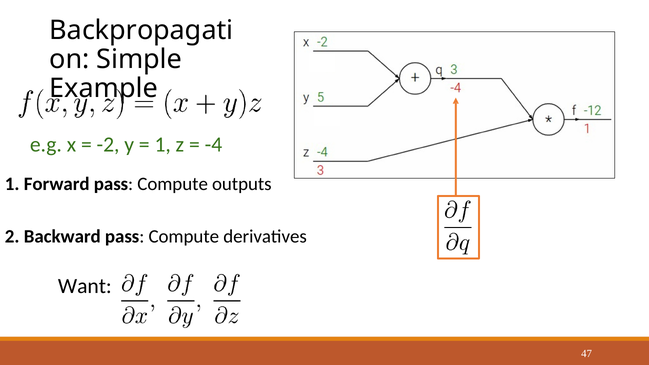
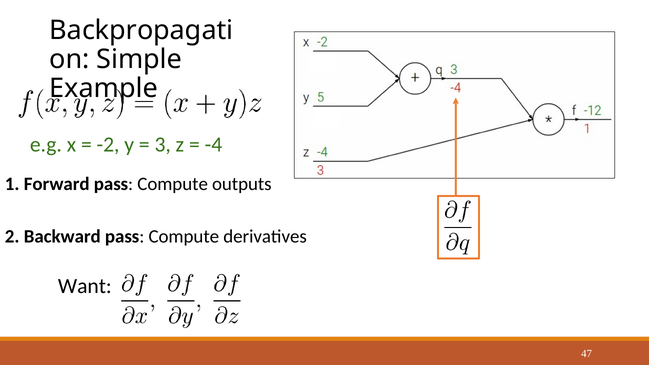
1: 1 -> 3
